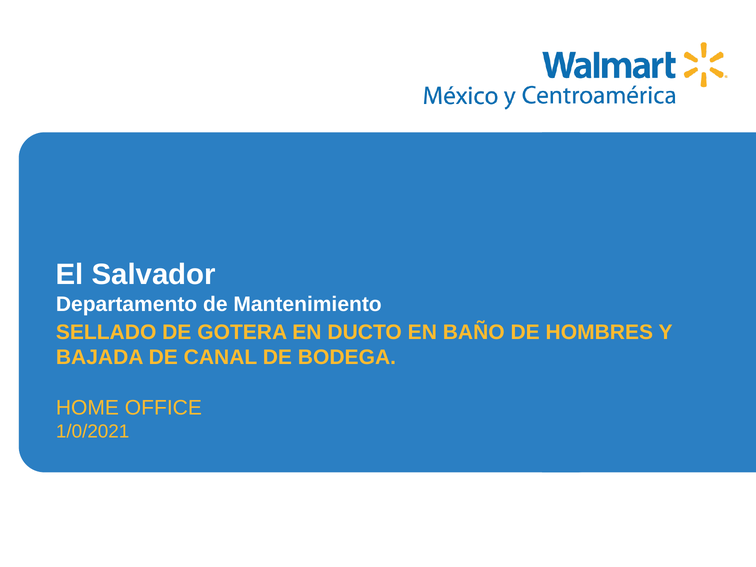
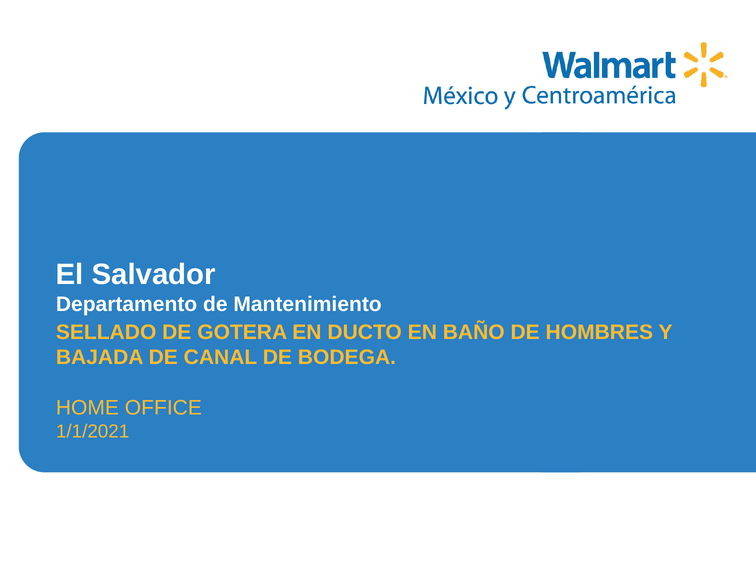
1/0/2021: 1/0/2021 -> 1/1/2021
